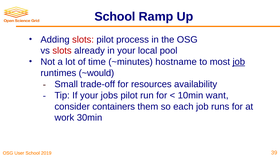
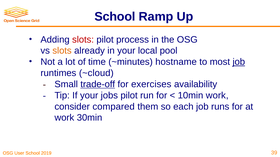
slots at (62, 51) colour: red -> orange
~would: ~would -> ~cloud
trade-off underline: none -> present
resources: resources -> exercises
10min want: want -> work
containers: containers -> compared
